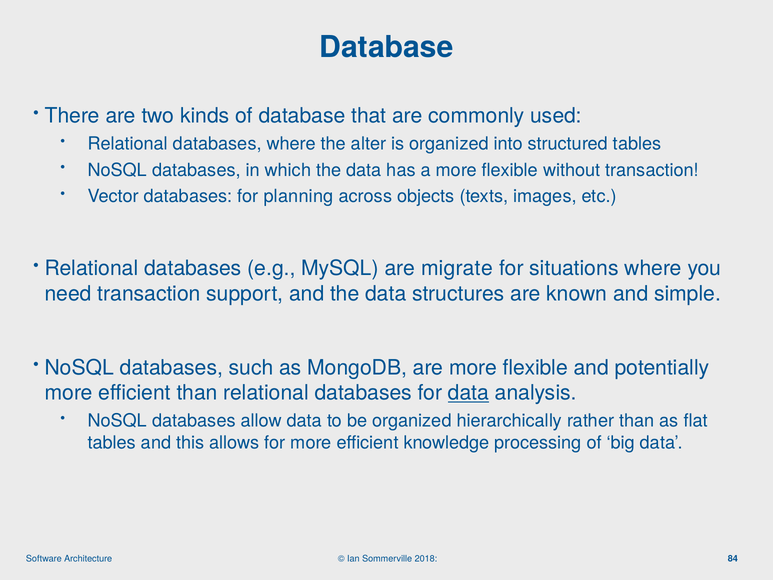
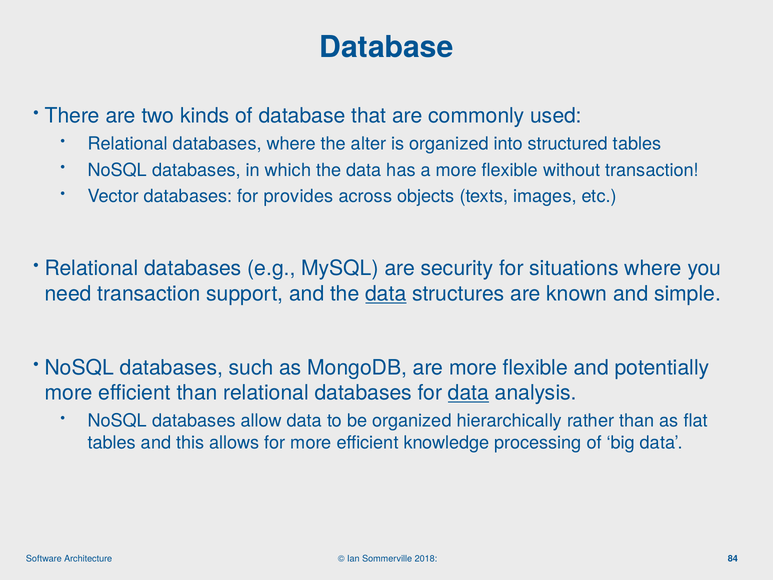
planning: planning -> provides
migrate: migrate -> security
data at (386, 294) underline: none -> present
